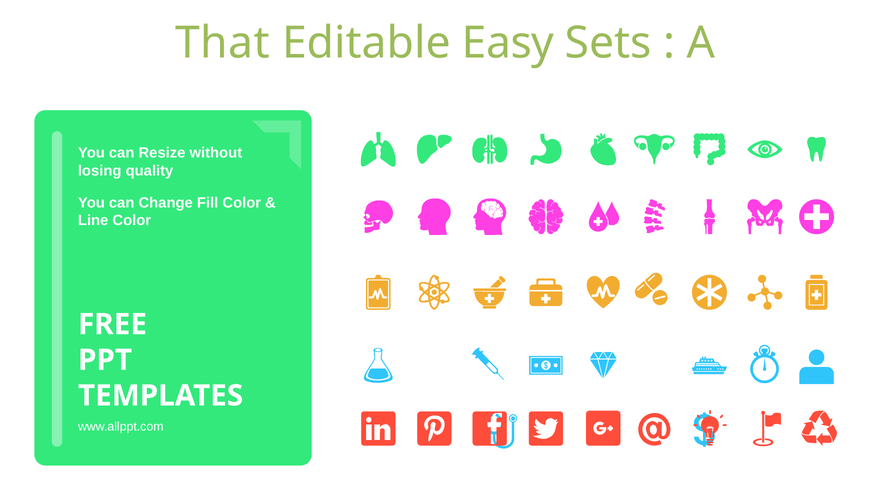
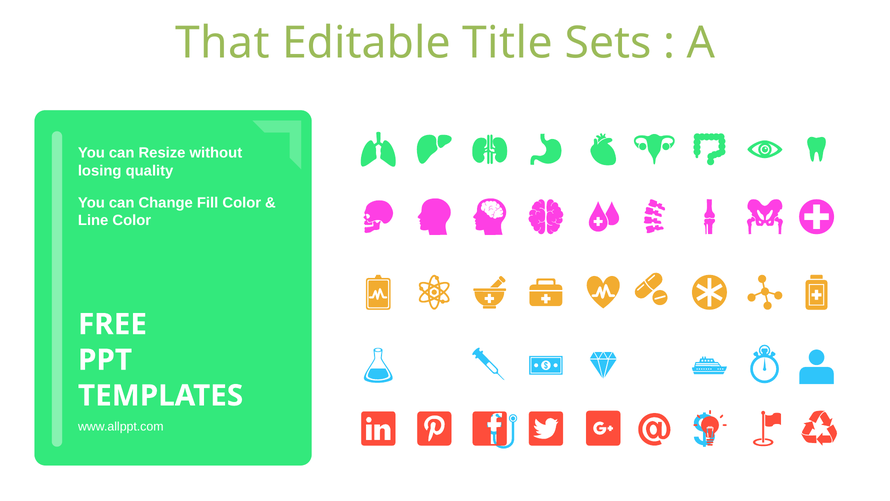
Easy: Easy -> Title
